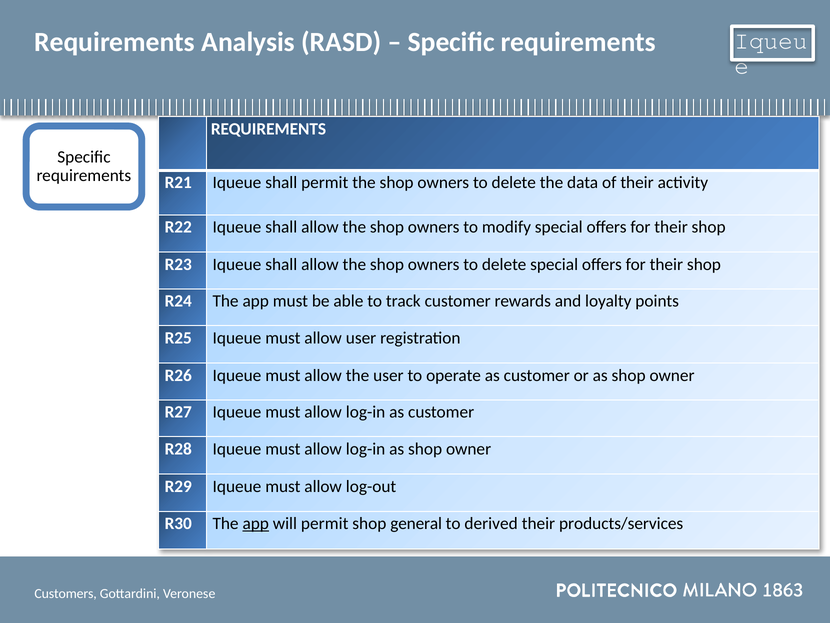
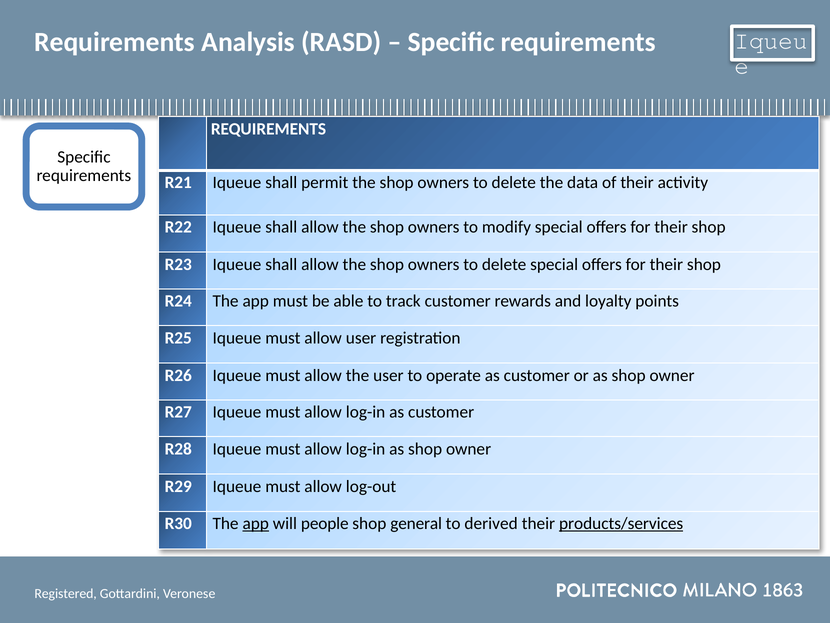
will permit: permit -> people
products/services underline: none -> present
Customers: Customers -> Registered
